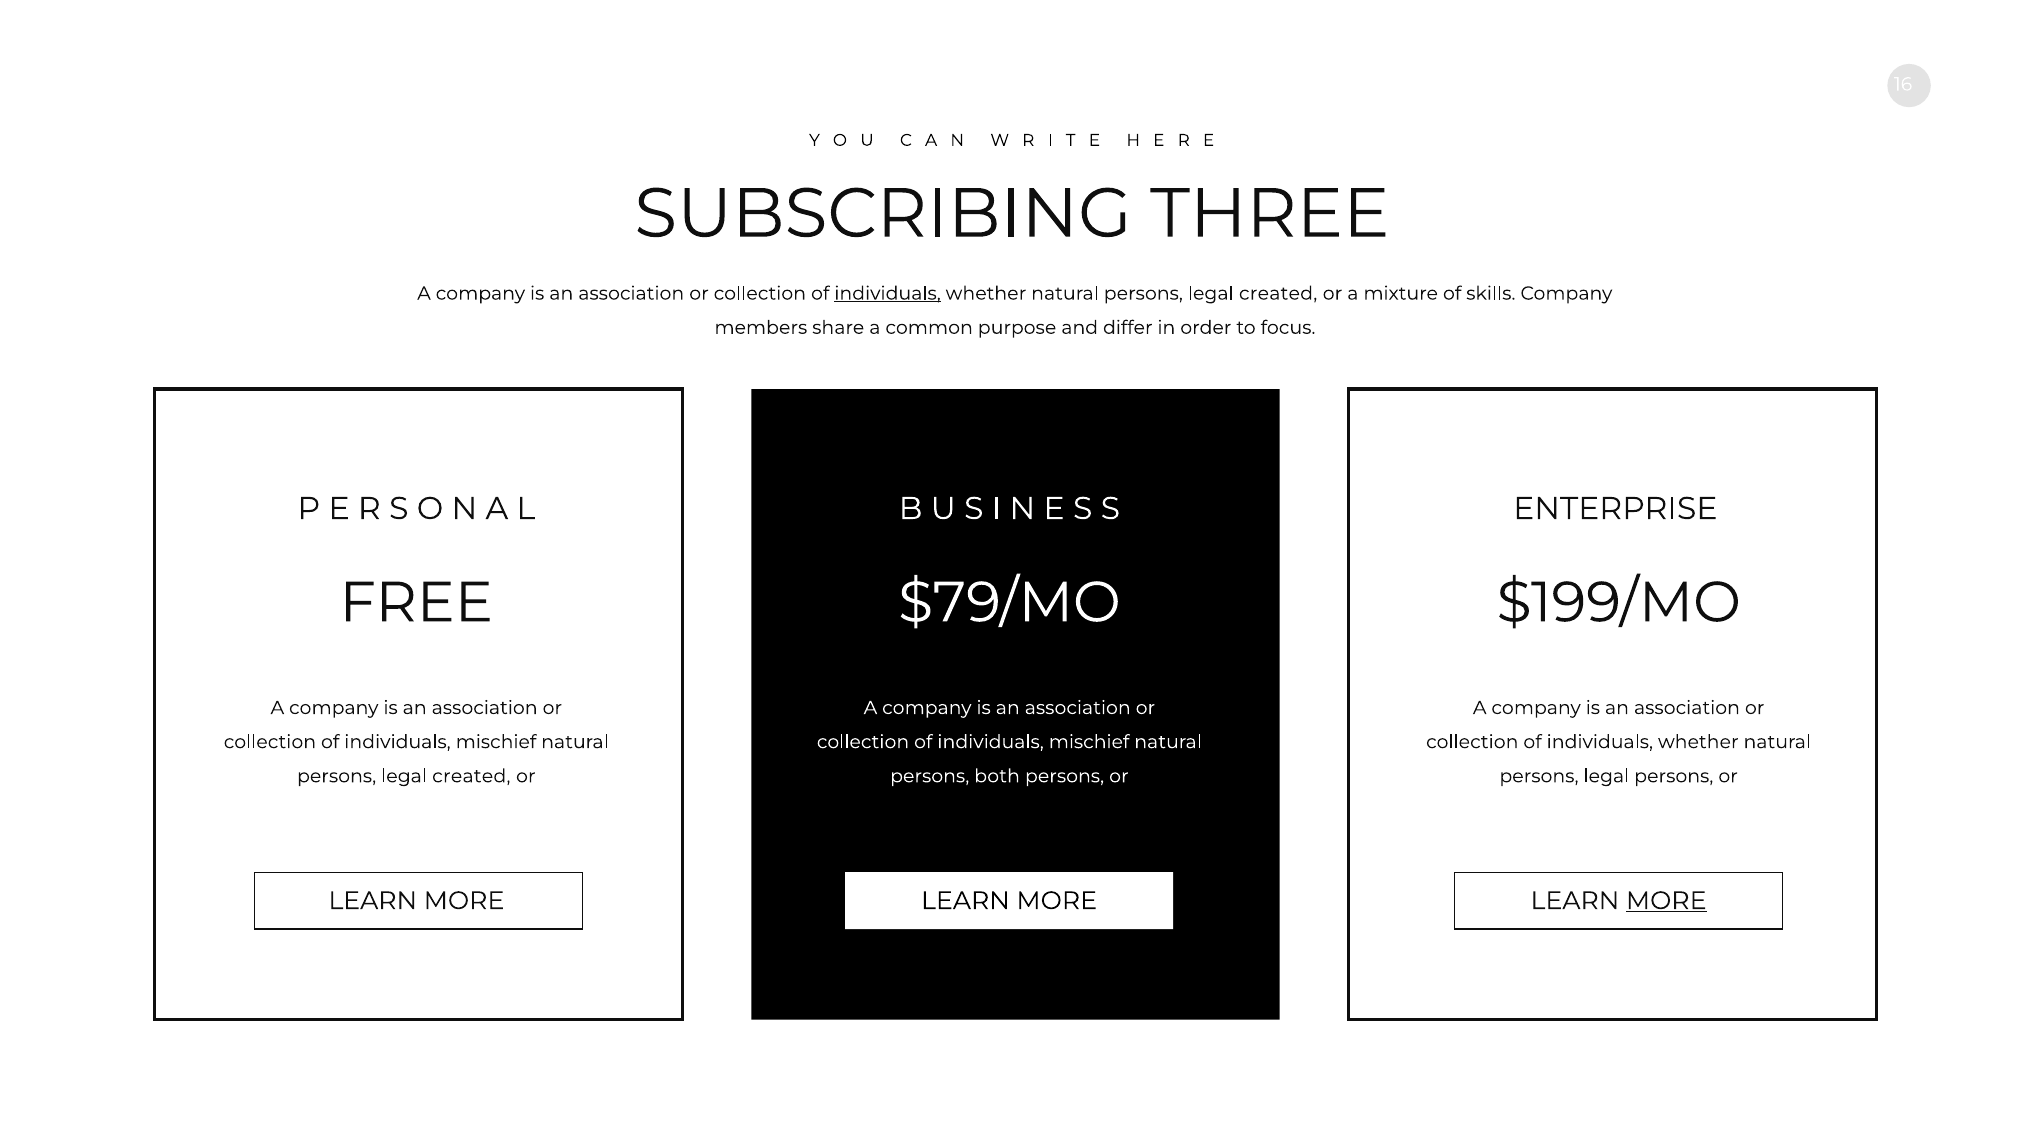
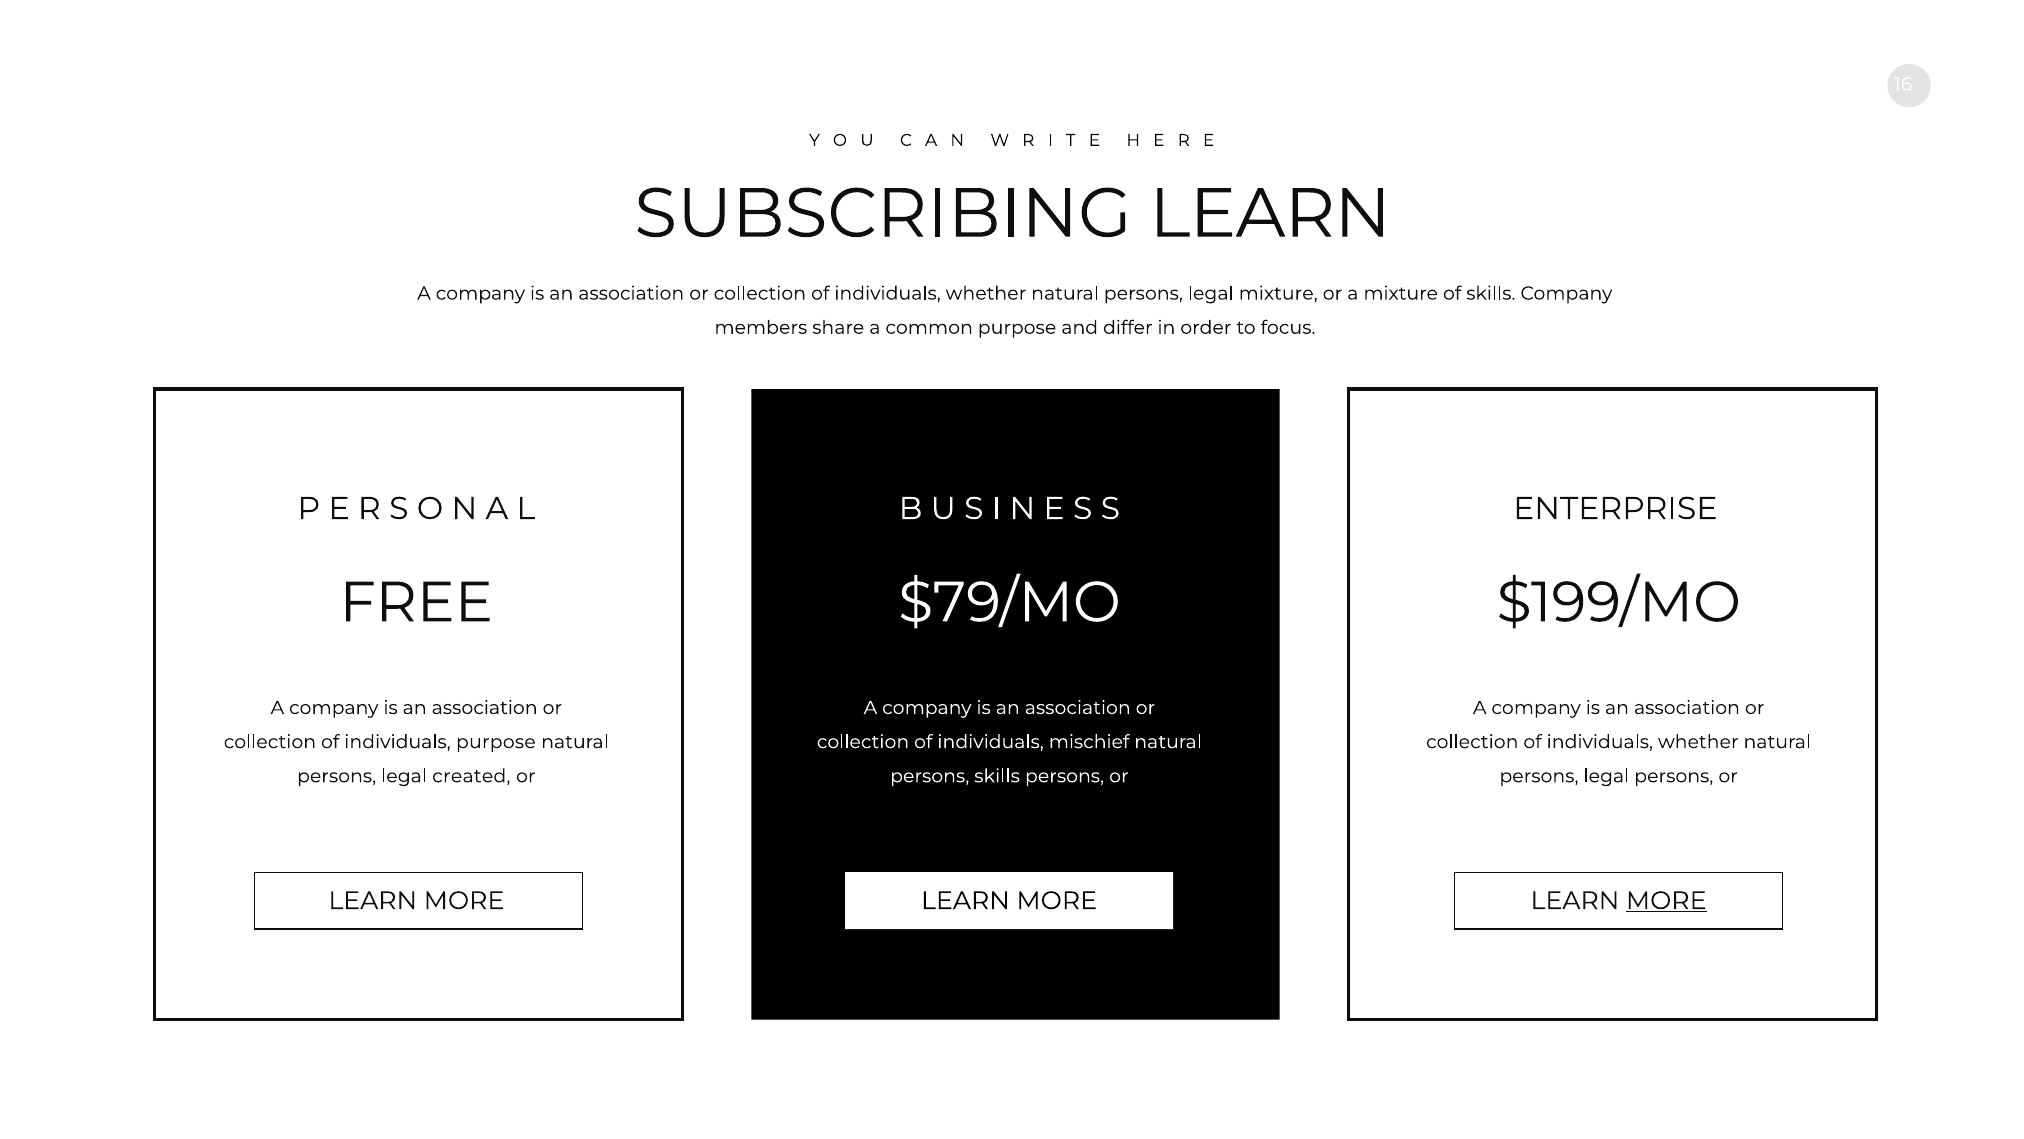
SUBSCRIBING THREE: THREE -> LEARN
individuals at (888, 293) underline: present -> none
created at (1278, 293): created -> mixture
mischief at (496, 742): mischief -> purpose
persons both: both -> skills
